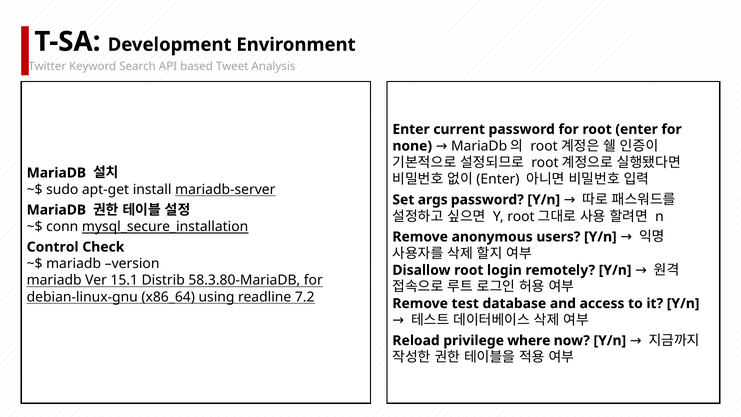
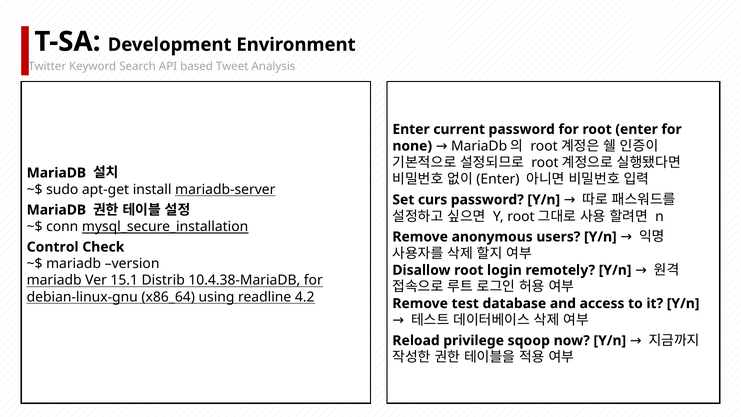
args: args -> curs
58.3.80-MariaDB: 58.3.80-MariaDB -> 10.4.38-MariaDB
7.2: 7.2 -> 4.2
where: where -> sqoop
